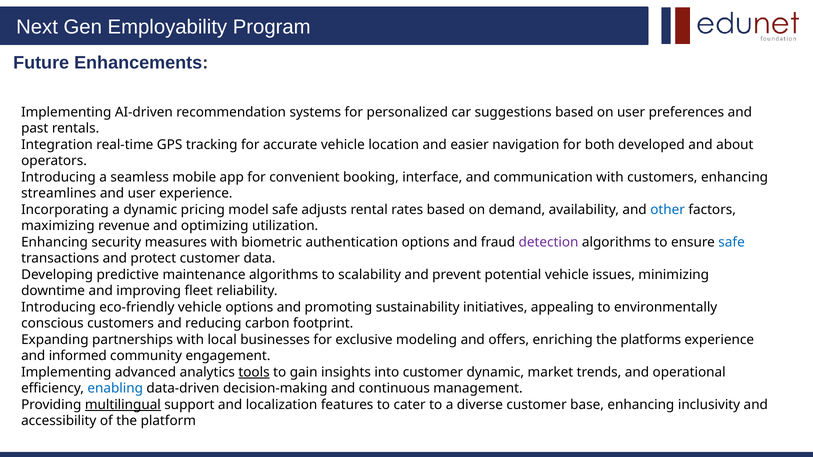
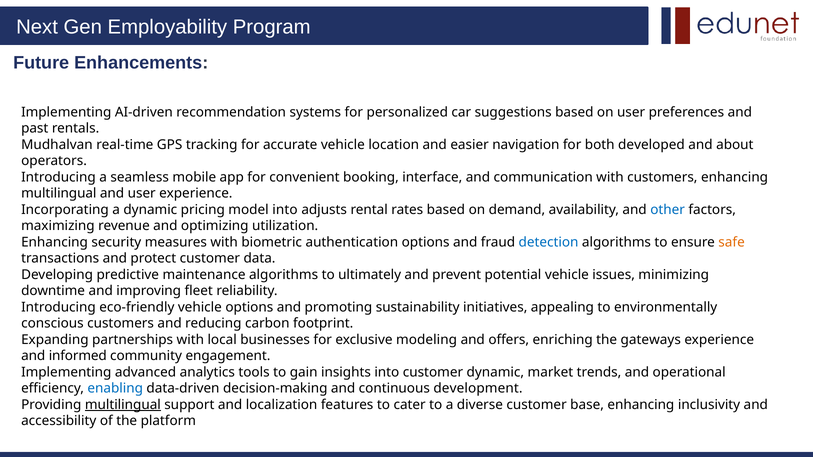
Integration: Integration -> Mudhalvan
streamlines at (59, 194): streamlines -> multilingual
model safe: safe -> into
detection colour: purple -> blue
safe at (732, 242) colour: blue -> orange
scalability: scalability -> ultimately
platforms: platforms -> gateways
tools underline: present -> none
management: management -> development
